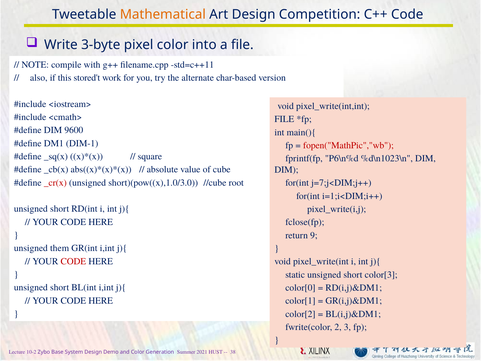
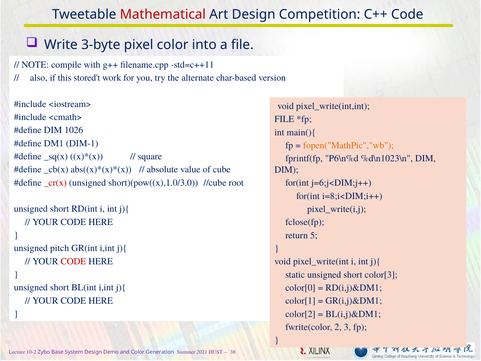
Mathematical colour: orange -> red
9600: 9600 -> 1026
fopen("MathPic","wb colour: red -> orange
j=7;j<DIM;j++: j=7;j<DIM;j++ -> j=6;j<DIM;j++
i=1;i<DIM;i++: i=1;i<DIM;i++ -> i=8;i<DIM;i++
return 9: 9 -> 5
them: them -> pitch
